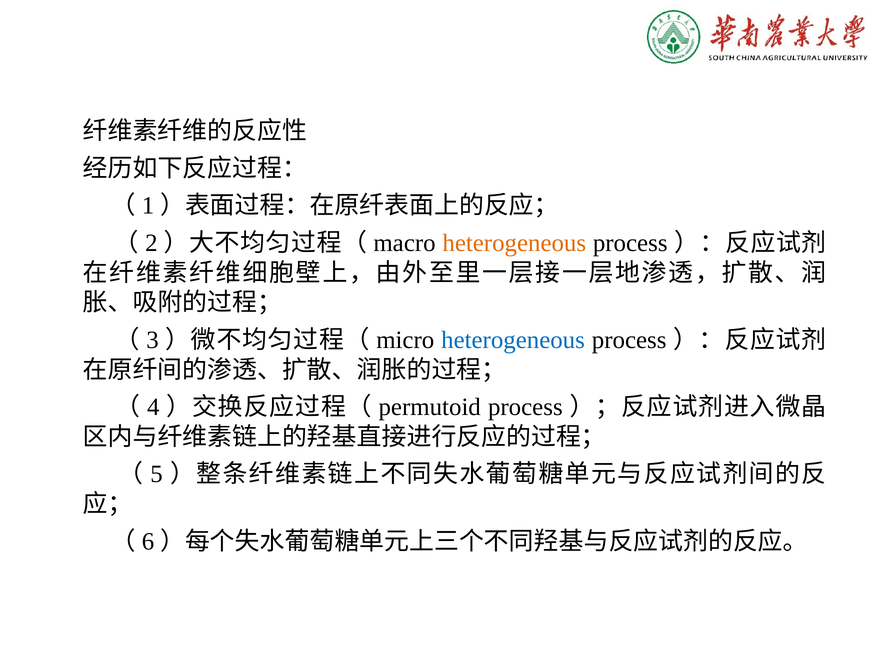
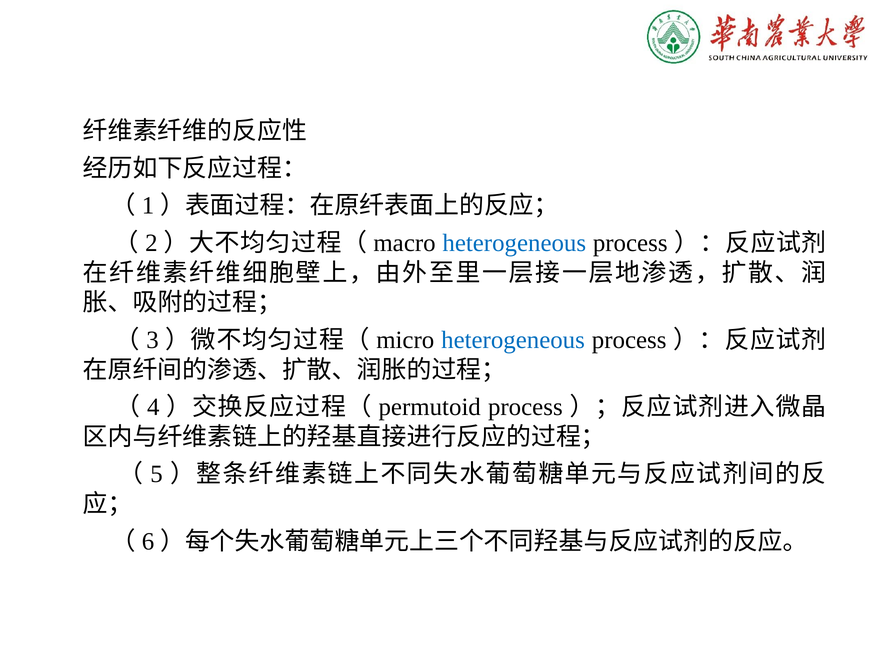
heterogeneous at (514, 243) colour: orange -> blue
